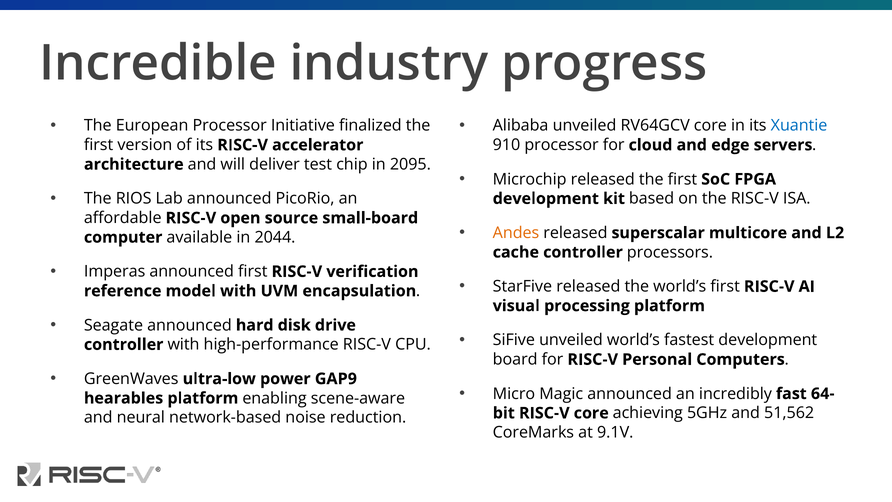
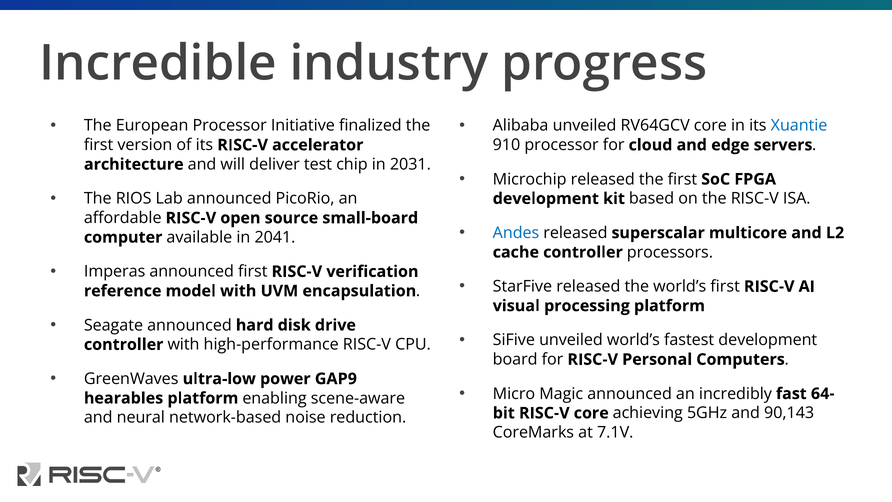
2095: 2095 -> 2031
Andes colour: orange -> blue
2044: 2044 -> 2041
51,562: 51,562 -> 90,143
9.1V: 9.1V -> 7.1V
